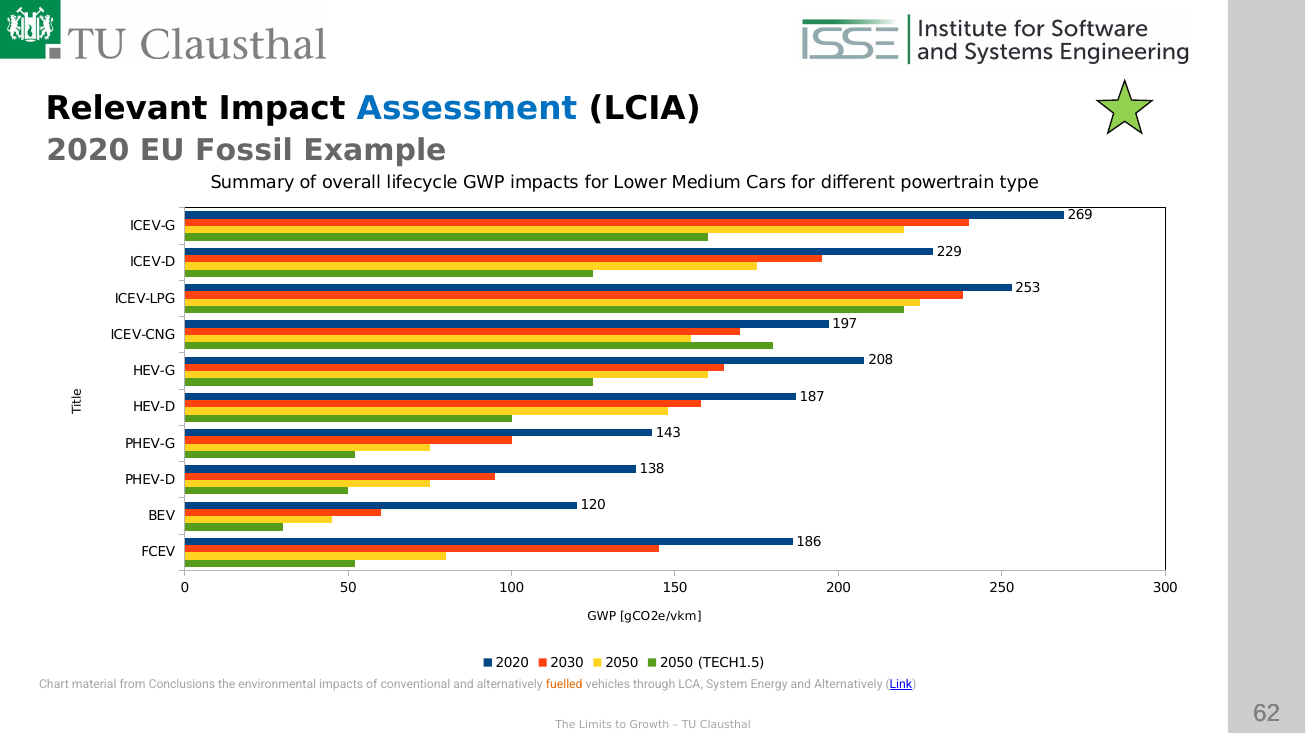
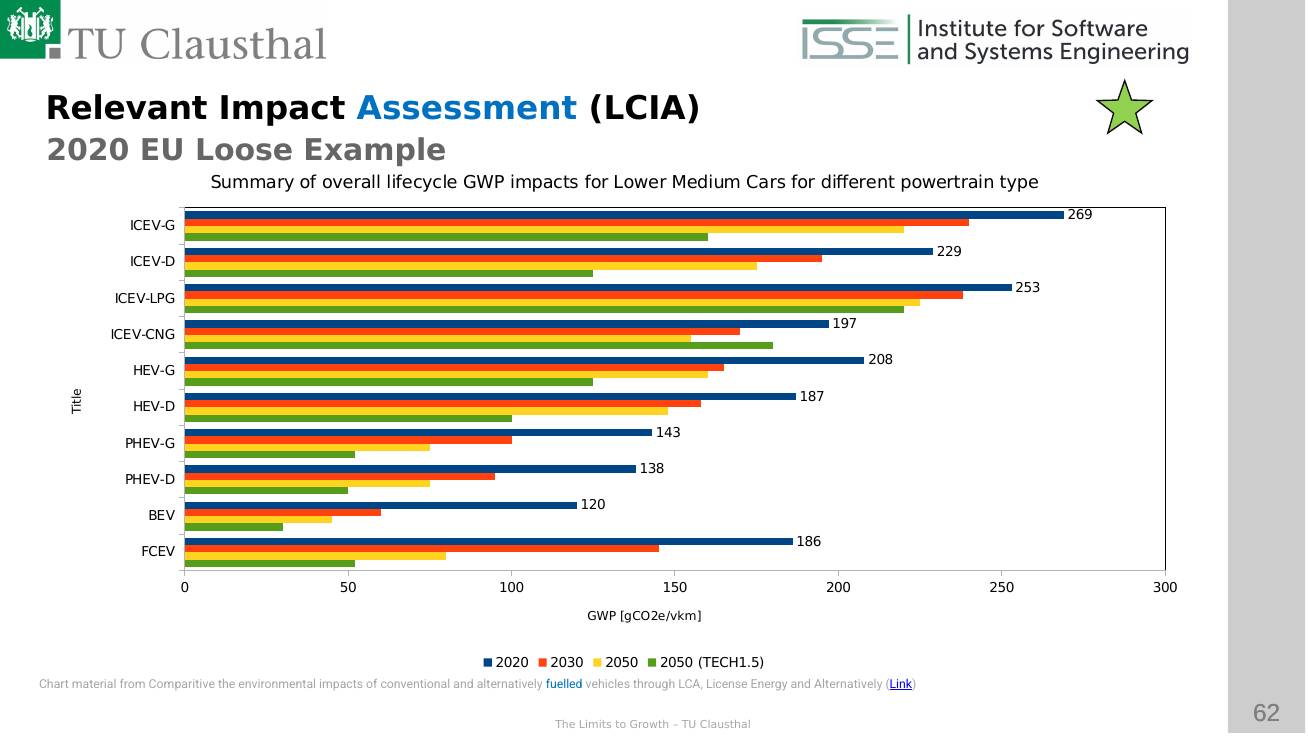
Fossil: Fossil -> Loose
Conclusions: Conclusions -> Comparitive
fuelled colour: orange -> blue
System: System -> License
